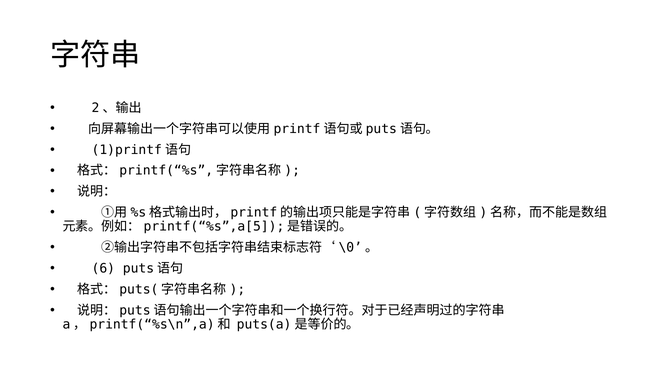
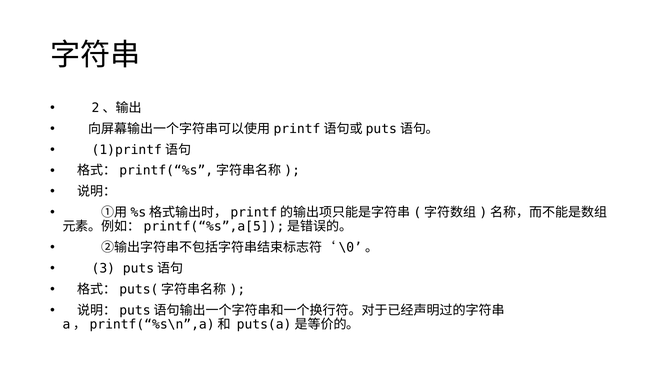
6: 6 -> 3
